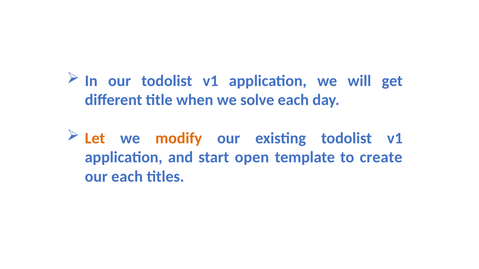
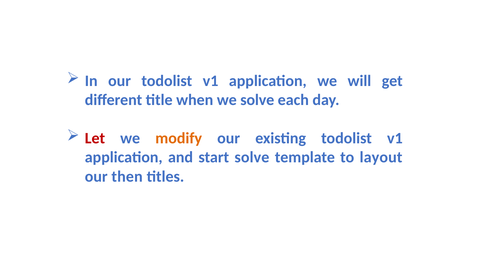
Let colour: orange -> red
start open: open -> solve
create: create -> layout
our each: each -> then
